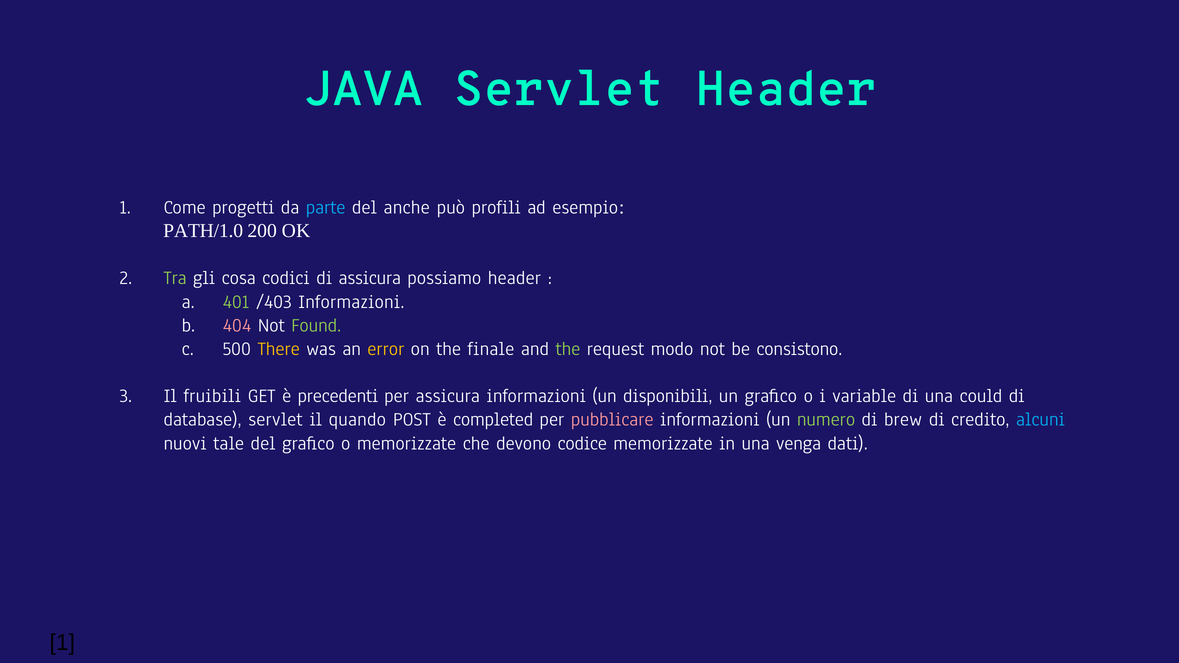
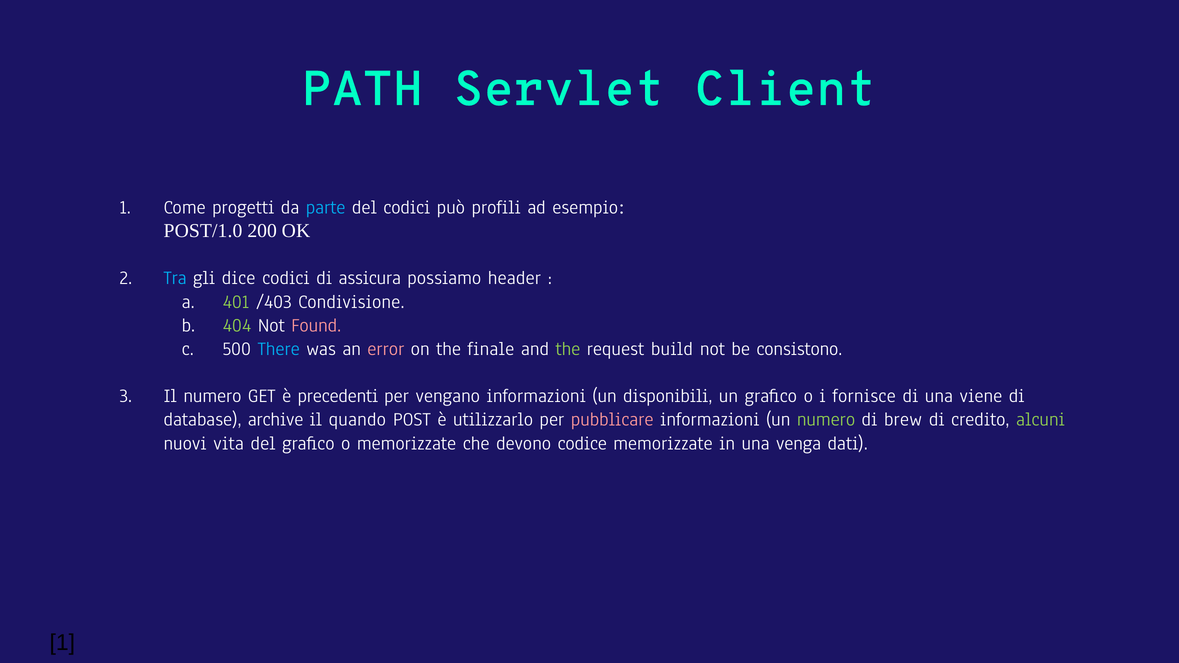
JAVA: JAVA -> PATH
Servlet Header: Header -> Client
del anche: anche -> codici
PATH/1.0: PATH/1.0 -> POST/1.0
Tra colour: light green -> light blue
cosa: cosa -> dice
/403 Informazioni: Informazioni -> Condivisione
404 colour: pink -> light green
Found colour: light green -> pink
There colour: yellow -> light blue
error colour: yellow -> pink
modo: modo -> build
Il fruibili: fruibili -> numero
per assicura: assicura -> vengano
variable: variable -> fornisce
could: could -> viene
database servlet: servlet -> archive
completed: completed -> utilizzarlo
alcuni colour: light blue -> light green
tale: tale -> vita
